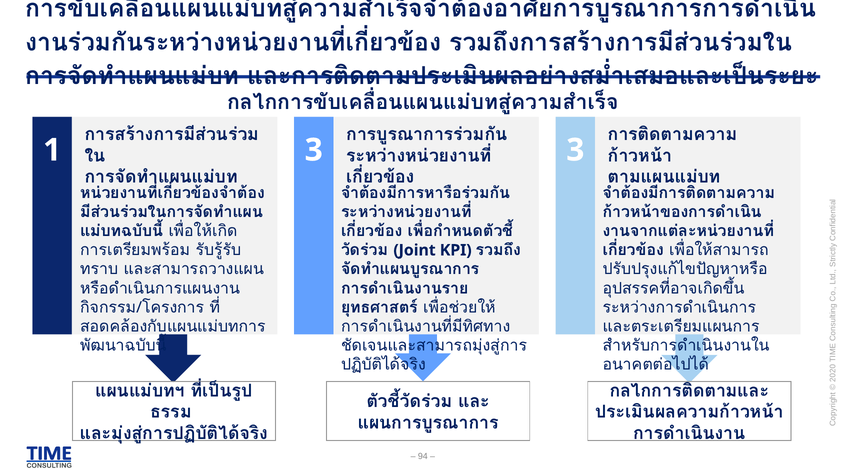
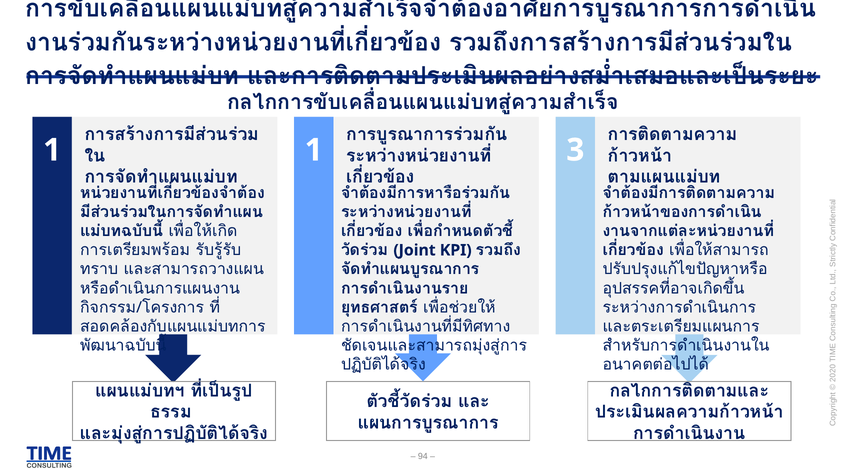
1 3: 3 -> 1
